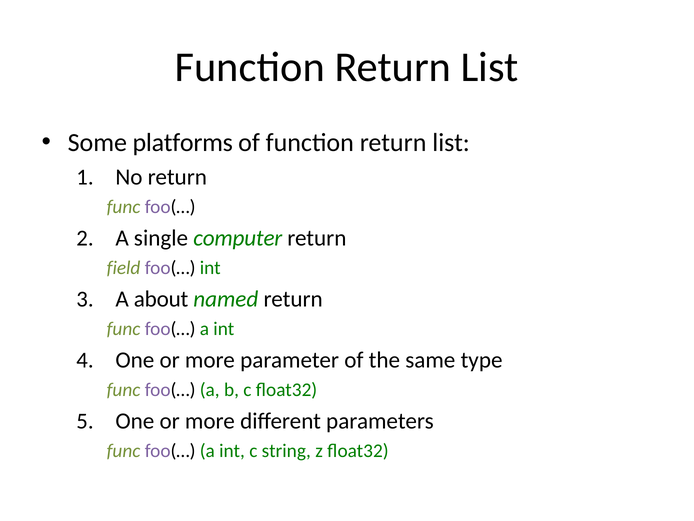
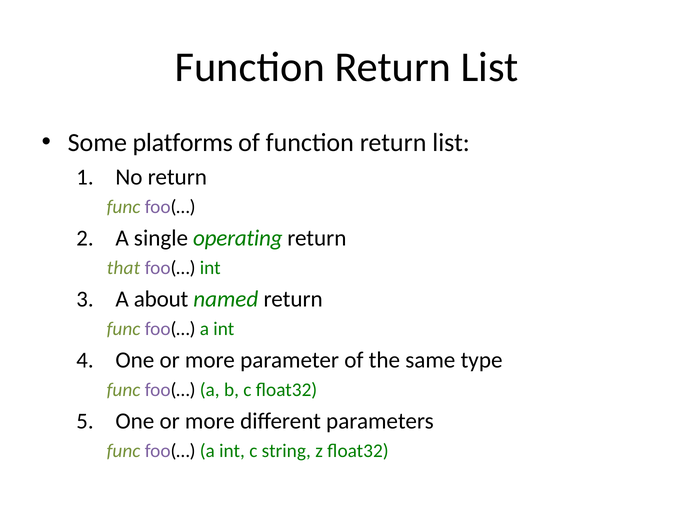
computer: computer -> operating
field: field -> that
